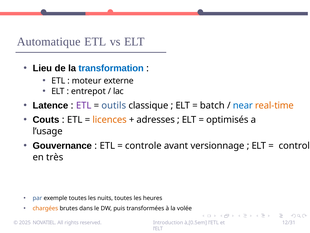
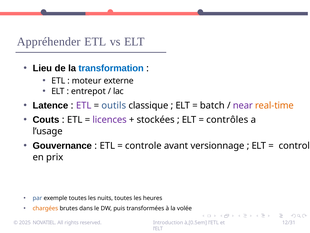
Automatique: Automatique -> Appréhender
near colour: blue -> purple
licences colour: orange -> purple
adresses: adresses -> stockées
optimisés: optimisés -> contrôles
très: très -> prix
